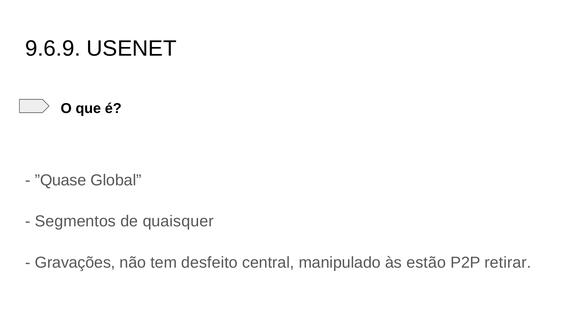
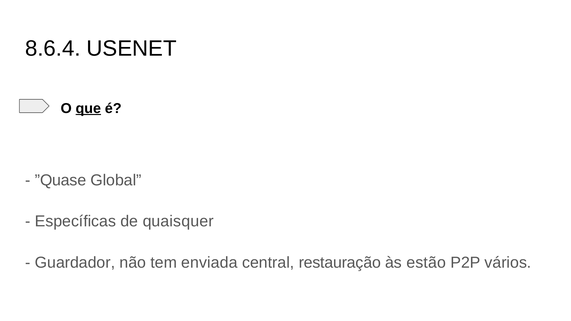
9.6.9: 9.6.9 -> 8.6.4
que underline: none -> present
Segmentos: Segmentos -> Específicas
Gravações: Gravações -> Guardador
desfeito: desfeito -> enviada
manipulado: manipulado -> restauração
retirar: retirar -> vários
